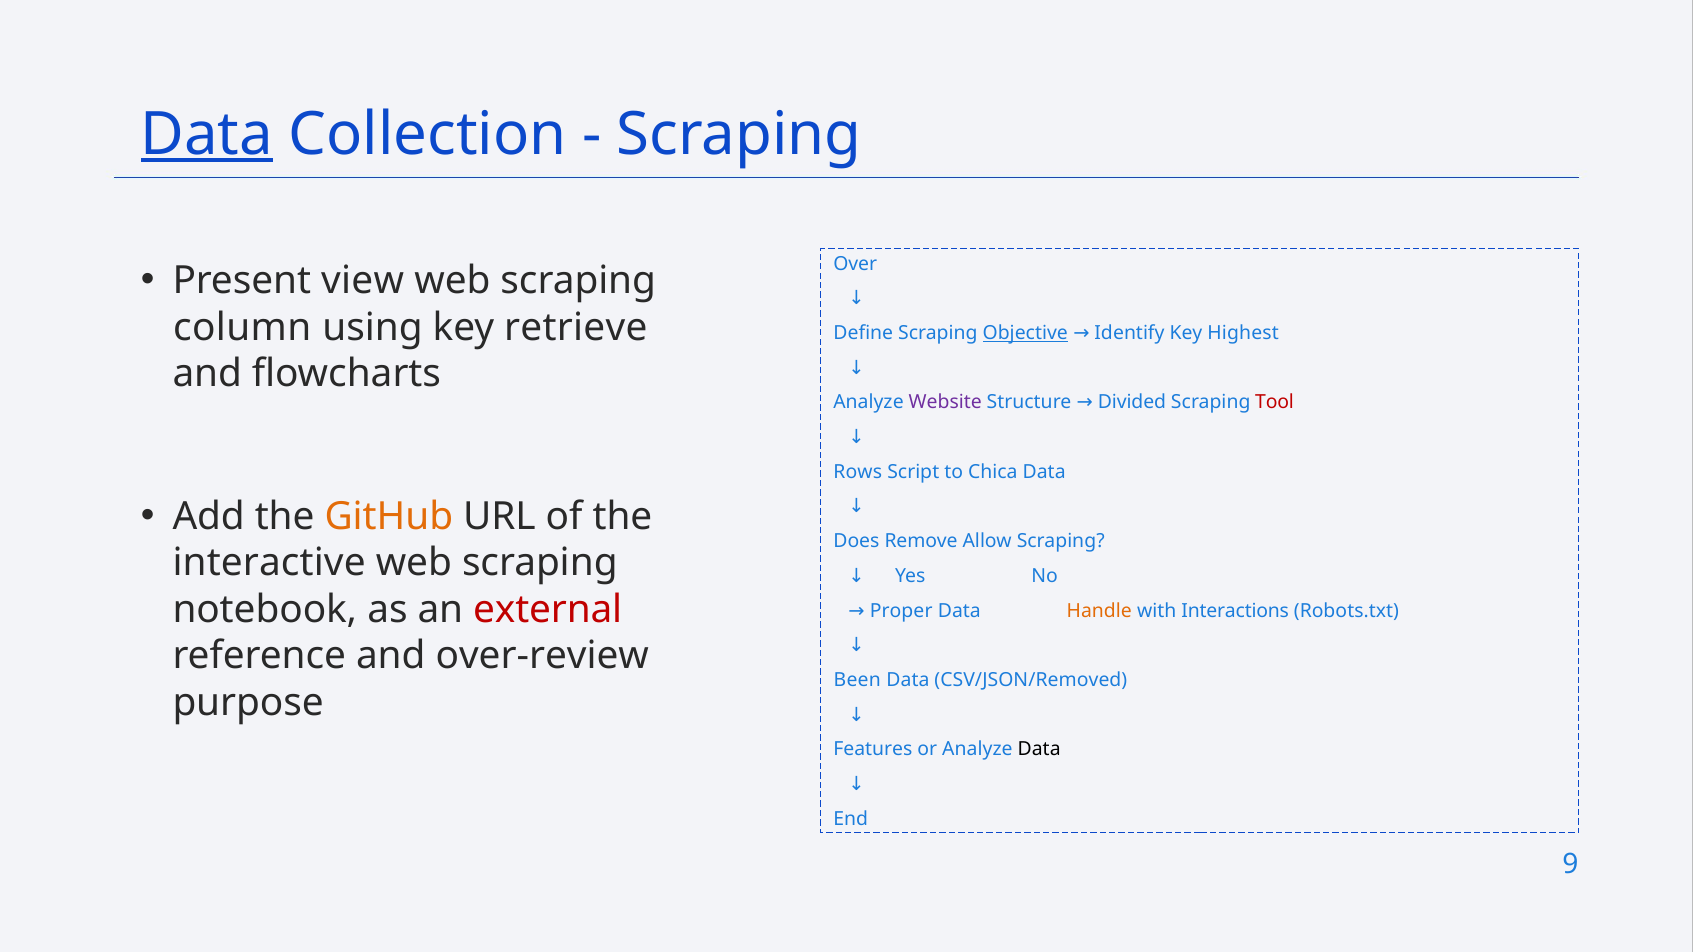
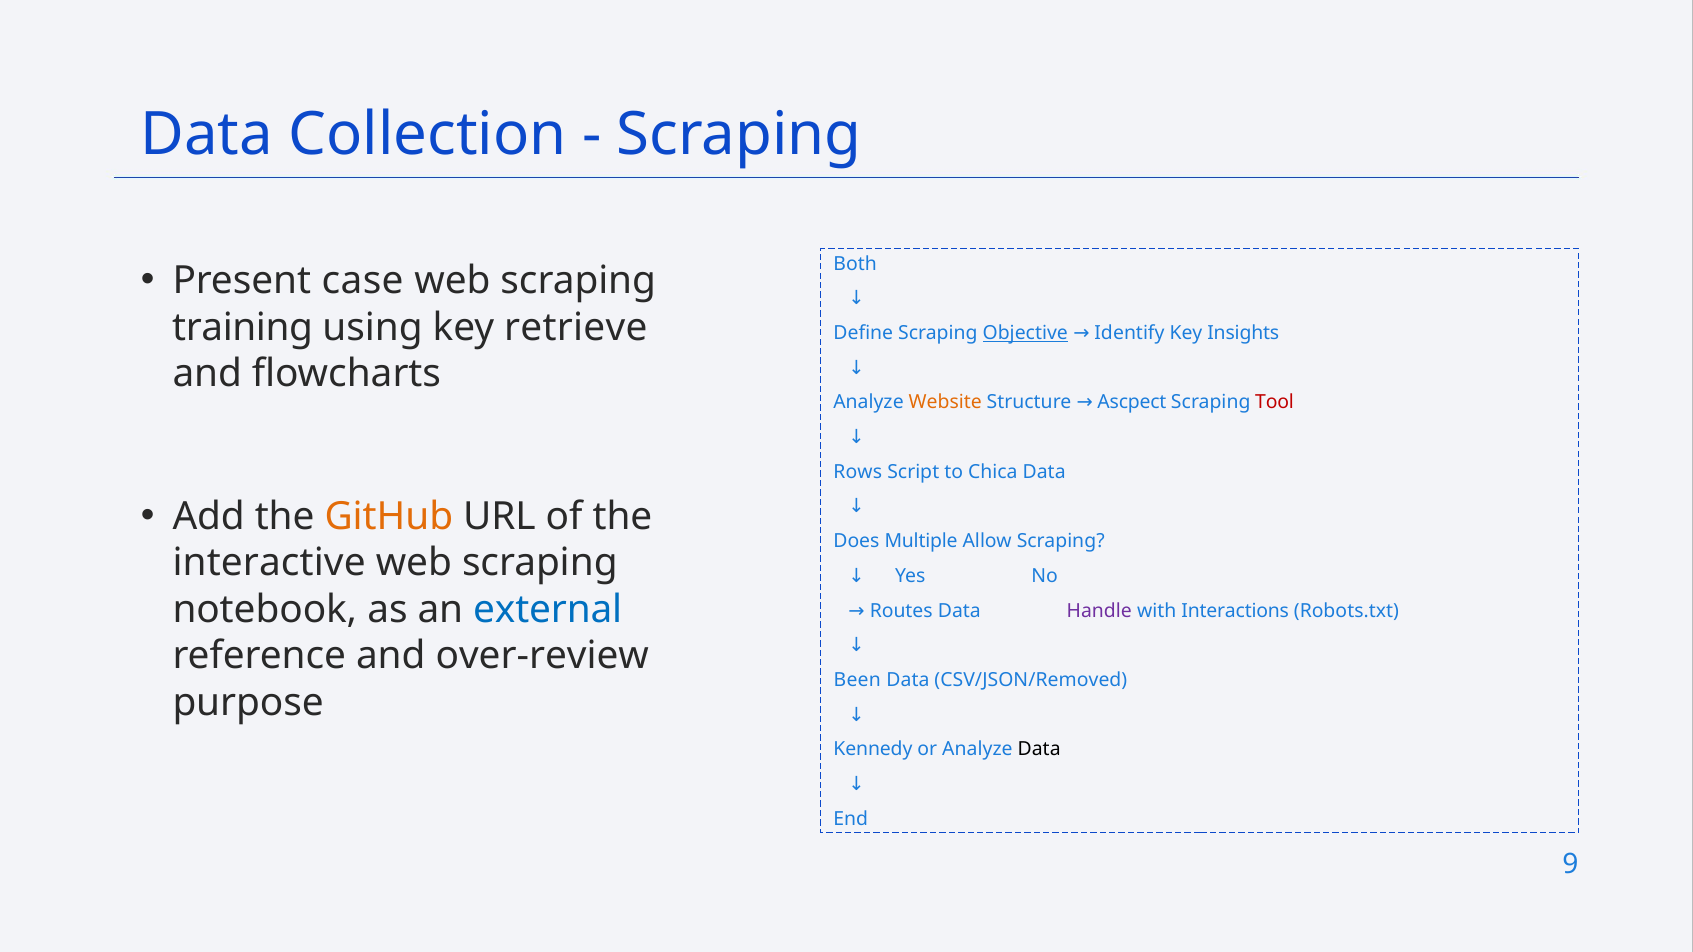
Data at (207, 134) underline: present -> none
Over: Over -> Both
view: view -> case
column: column -> training
Highest: Highest -> Insights
Website colour: purple -> orange
Divided: Divided -> Ascpect
Remove: Remove -> Multiple
external colour: red -> blue
Proper: Proper -> Routes
Handle colour: orange -> purple
Features: Features -> Kennedy
